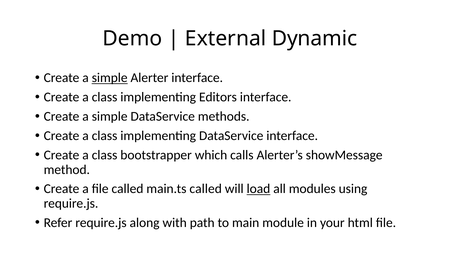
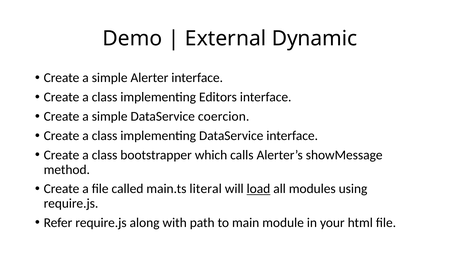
simple at (110, 78) underline: present -> none
methods: methods -> coercion
main.ts called: called -> literal
